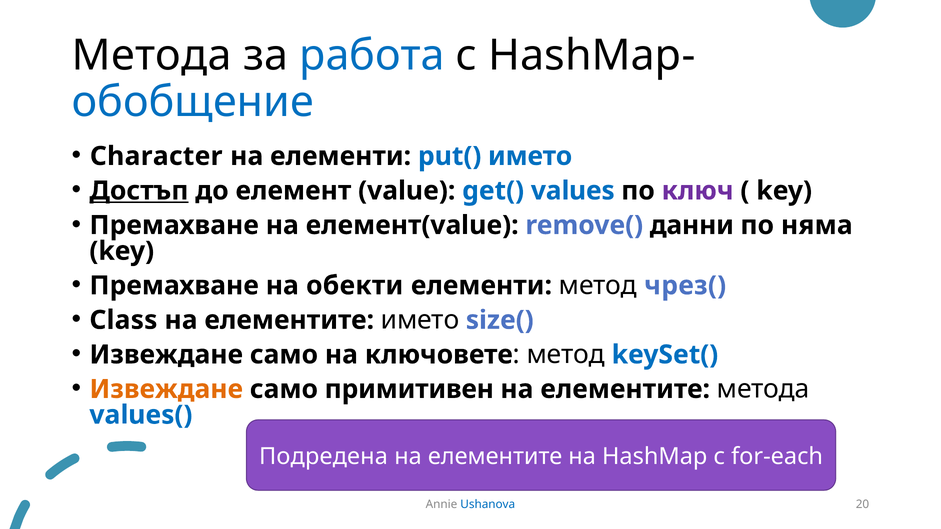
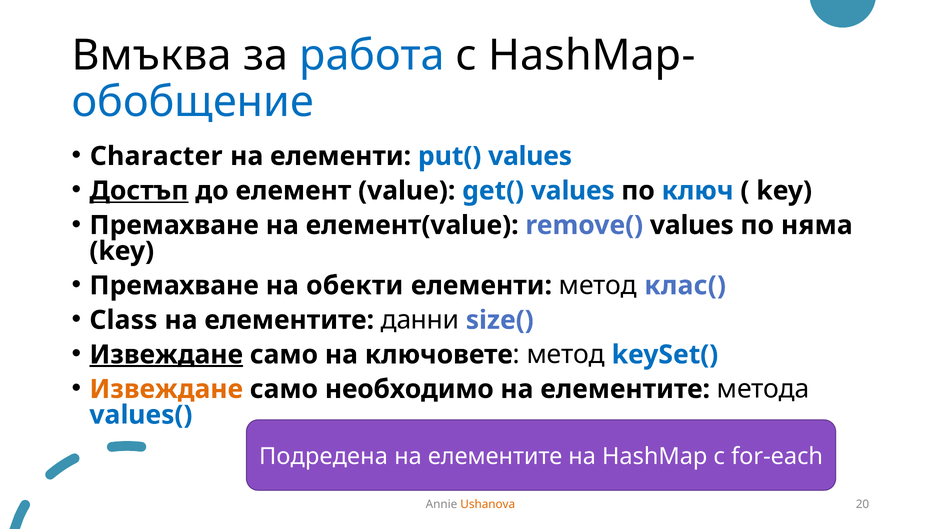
Метода at (152, 56): Метода -> Вмъква
put( името: името -> values
ключ colour: purple -> blue
remove( данни: данни -> values
чрез(: чрез( -> клас(
елементите името: името -> данни
Извеждане at (166, 355) underline: none -> present
примитивен: примитивен -> необходимо
Ushanova colour: blue -> orange
